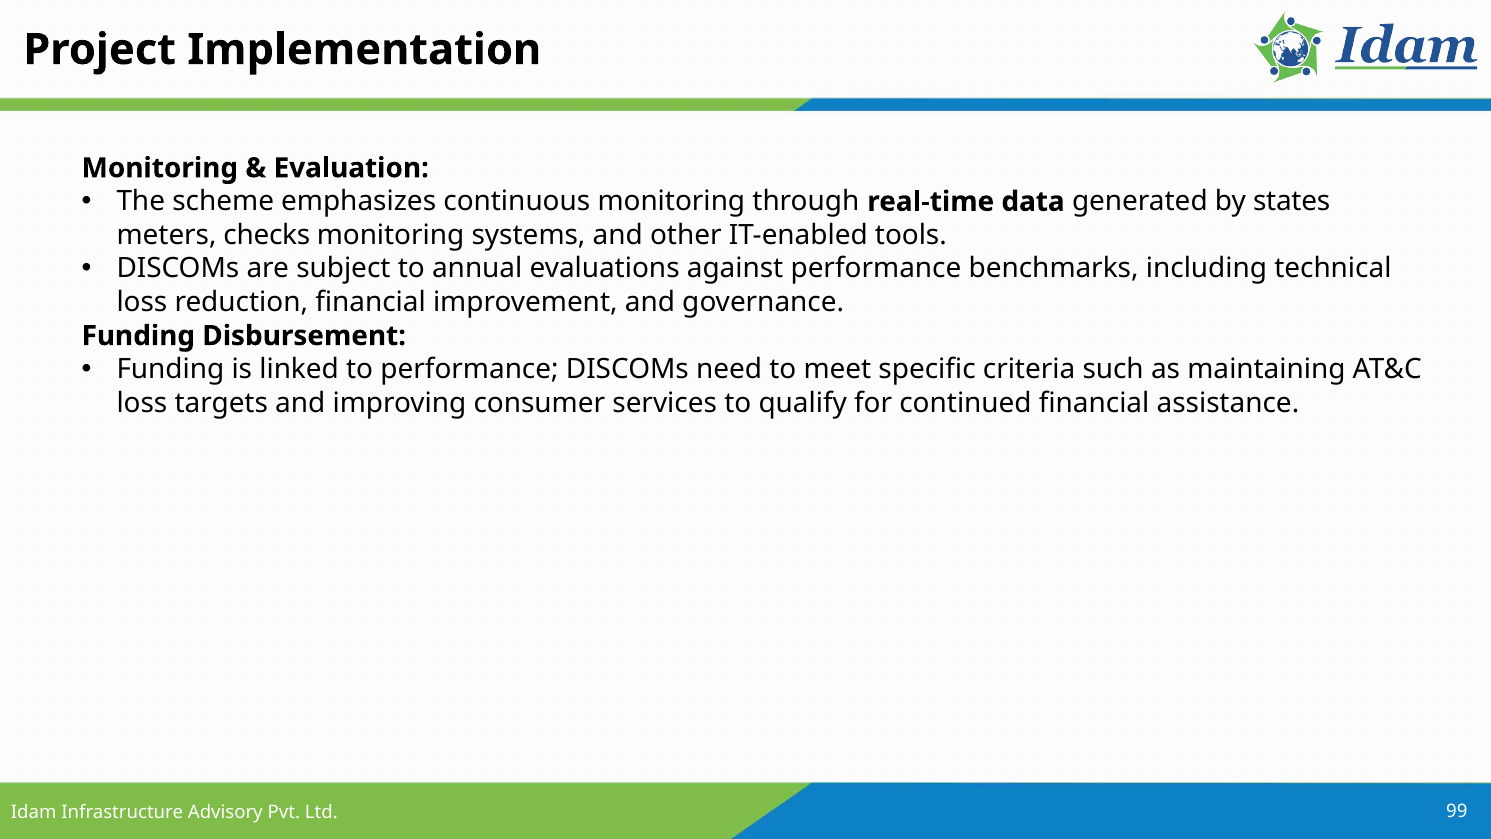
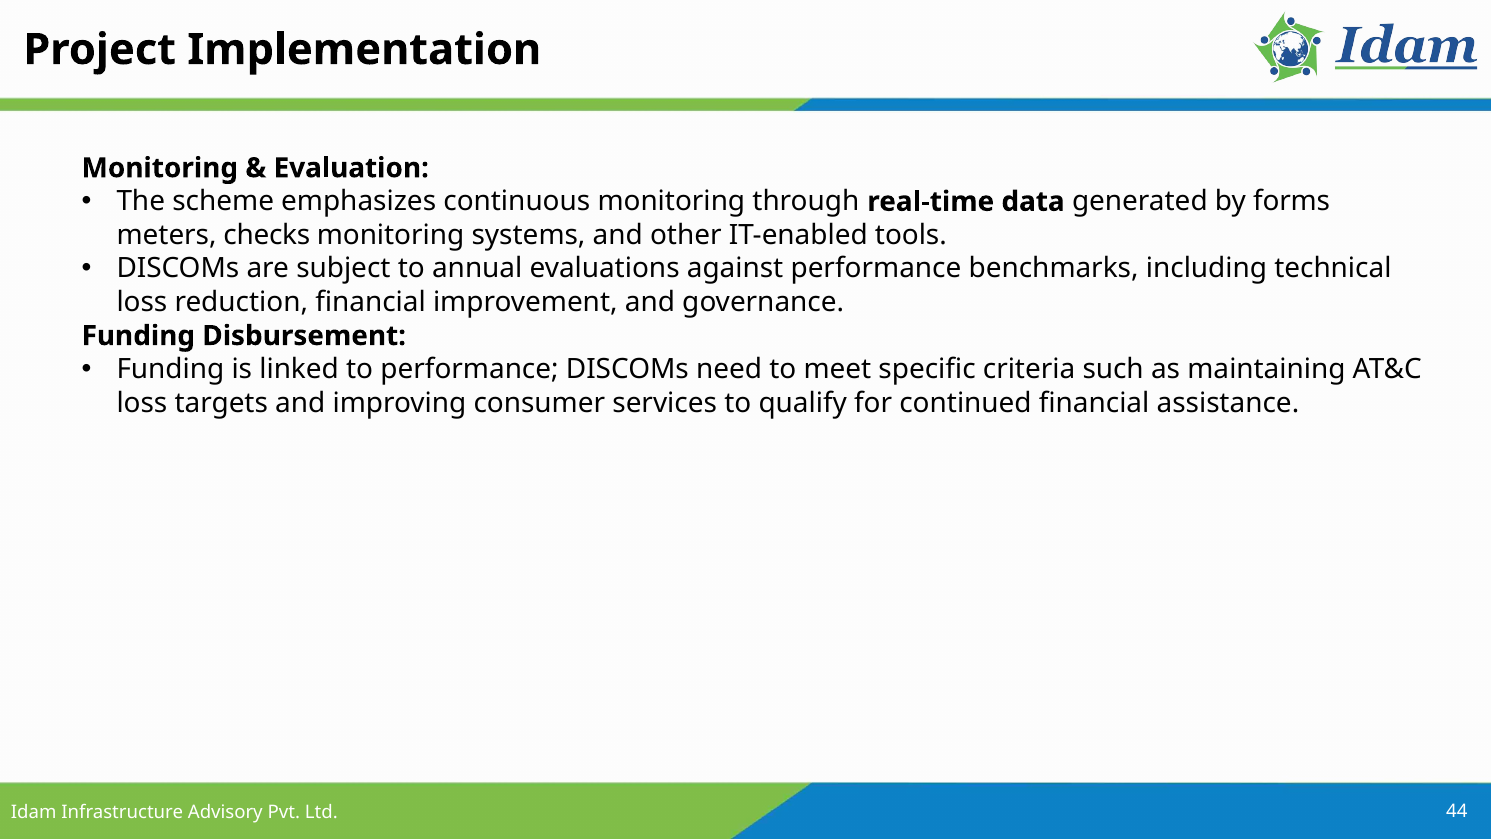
states: states -> forms
99: 99 -> 44
